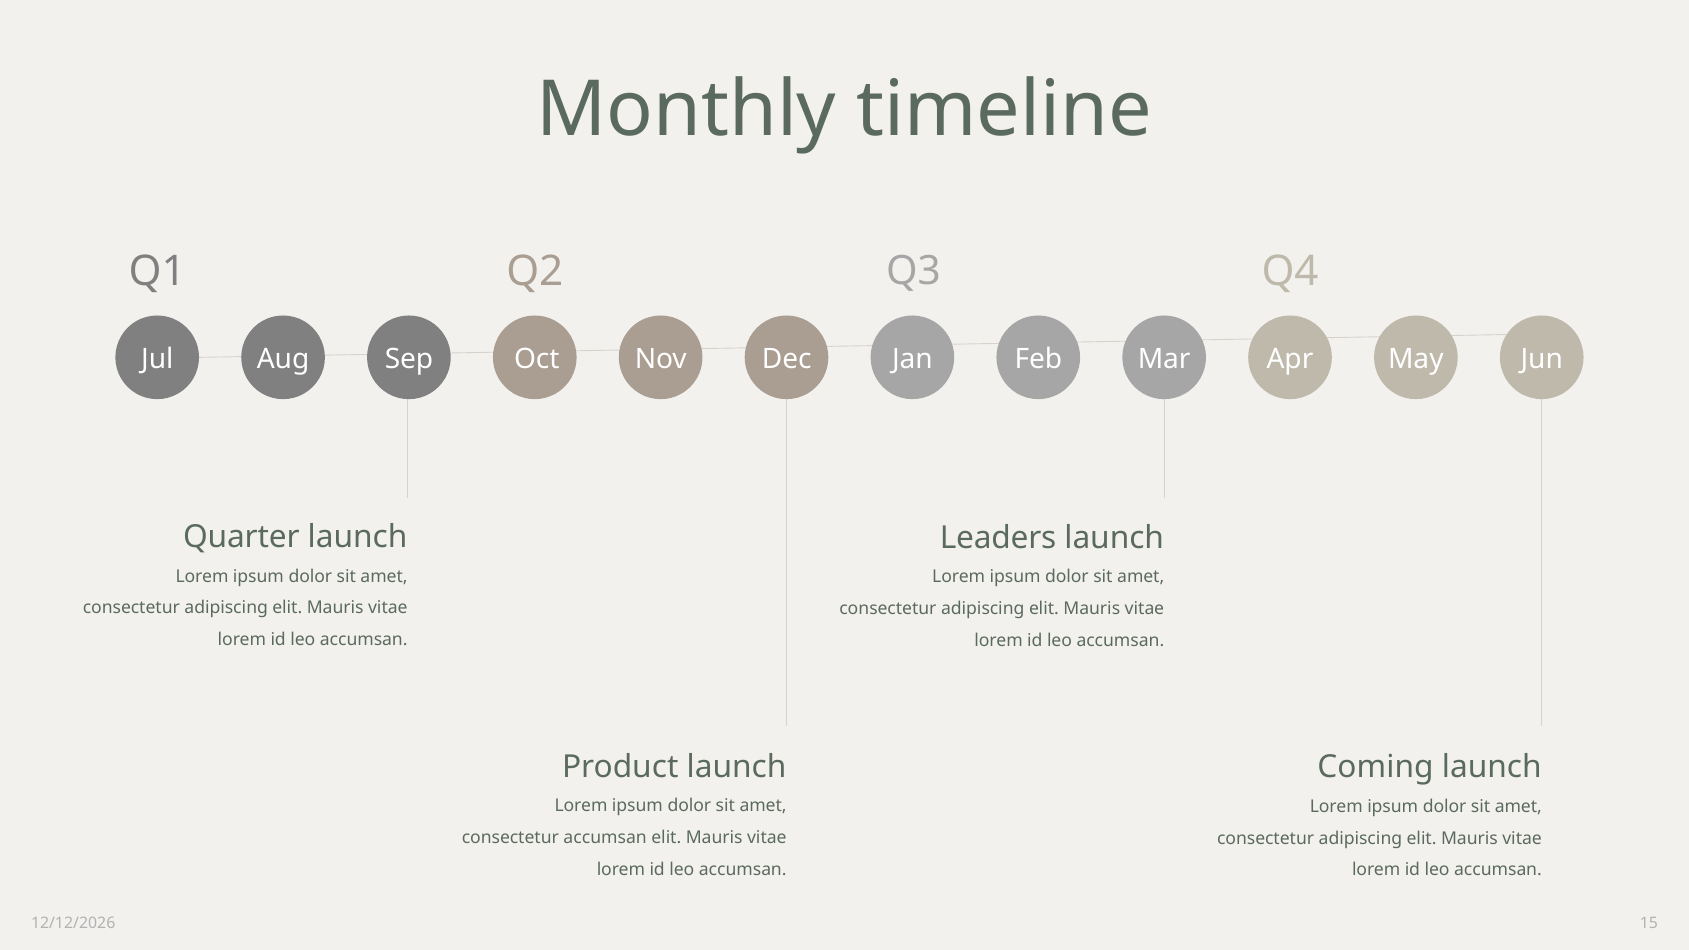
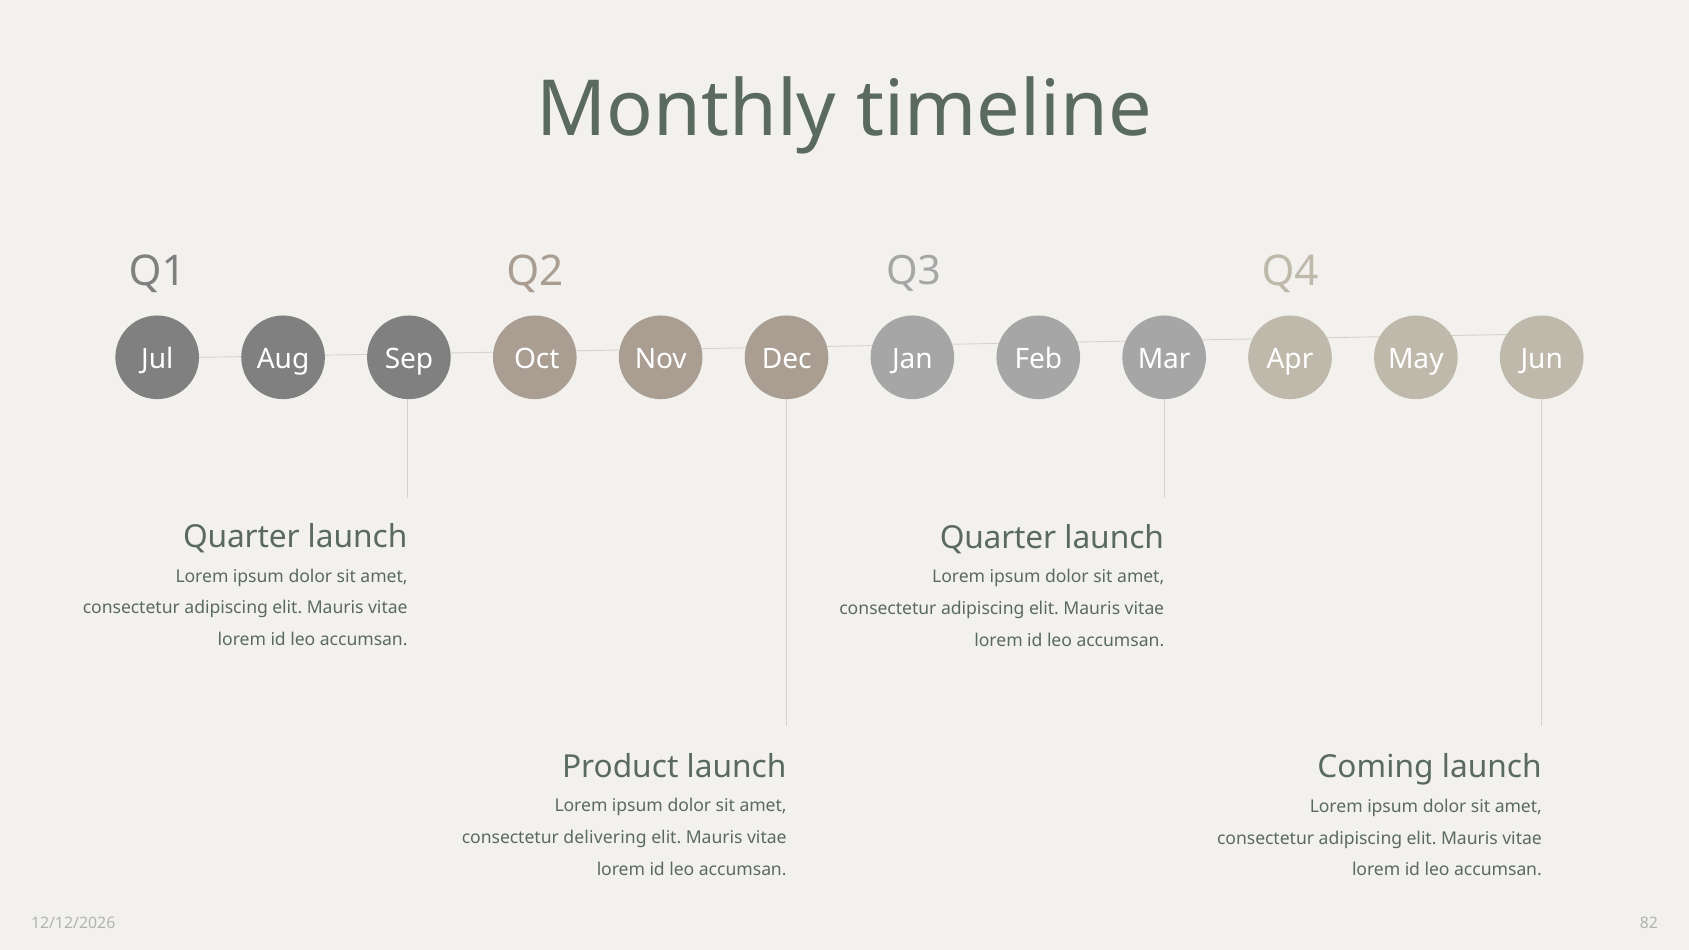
Leaders at (998, 538): Leaders -> Quarter
consectetur accumsan: accumsan -> delivering
15: 15 -> 82
